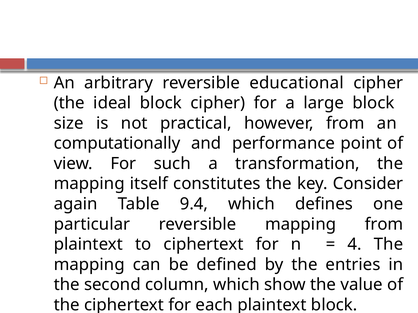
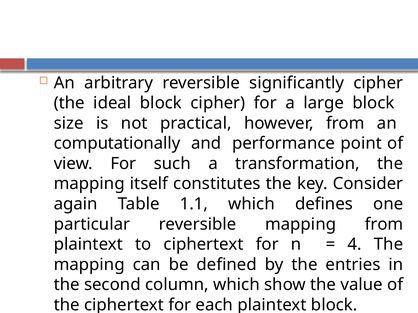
educational: educational -> significantly
9.4: 9.4 -> 1.1
